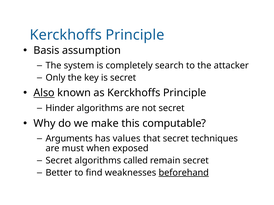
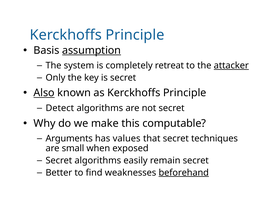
assumption underline: none -> present
search: search -> retreat
attacker underline: none -> present
Hinder: Hinder -> Detect
must: must -> small
called: called -> easily
